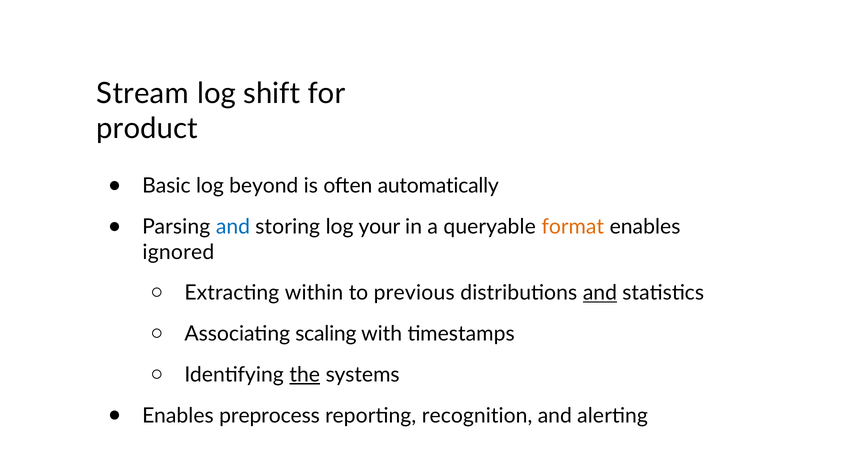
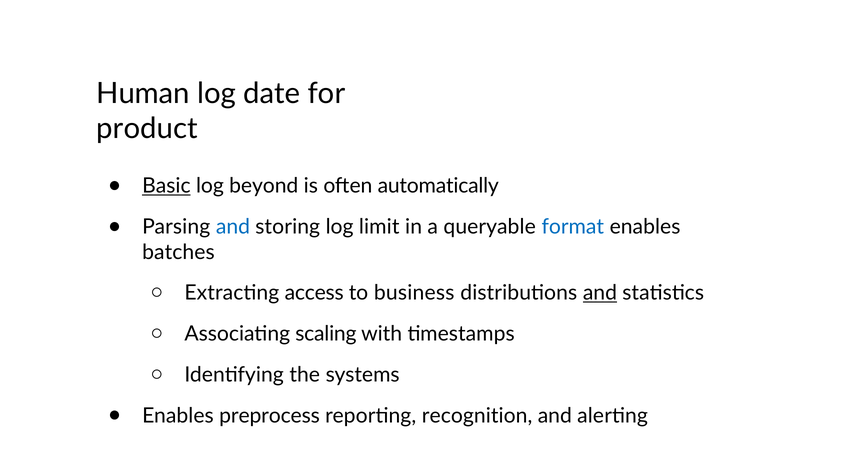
Stream: Stream -> Human
shift: shift -> date
Basic underline: none -> present
your: your -> limit
format colour: orange -> blue
ignored: ignored -> batches
within: within -> access
previous: previous -> business
the underline: present -> none
